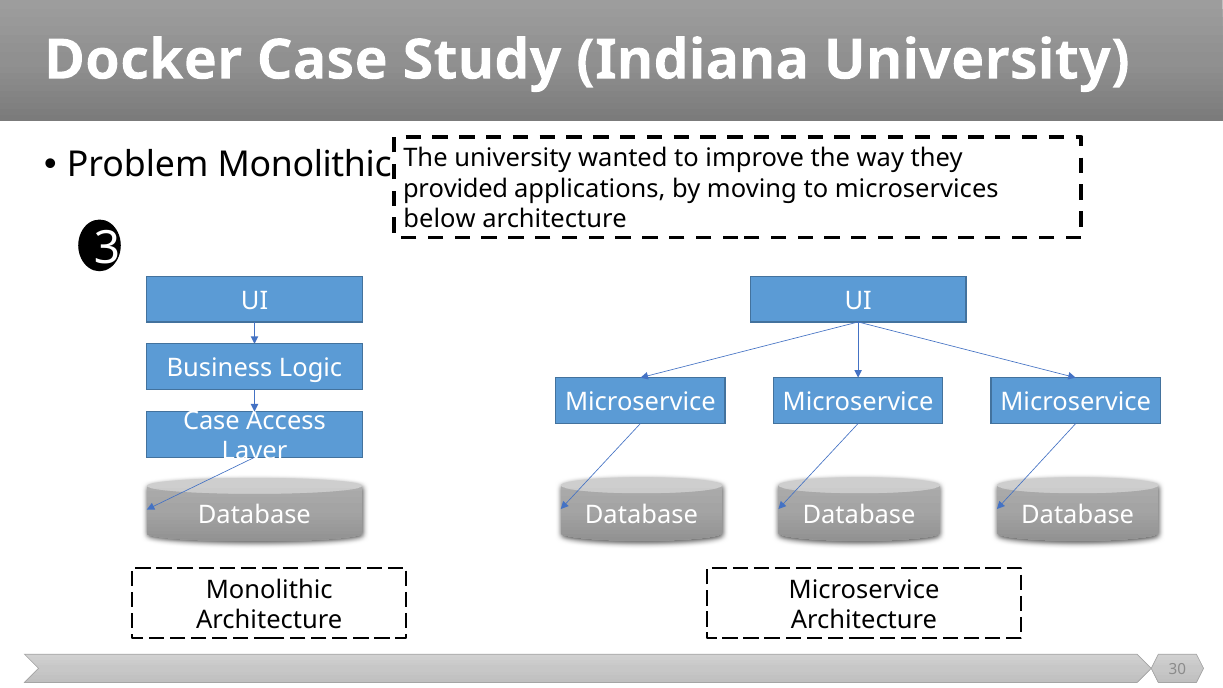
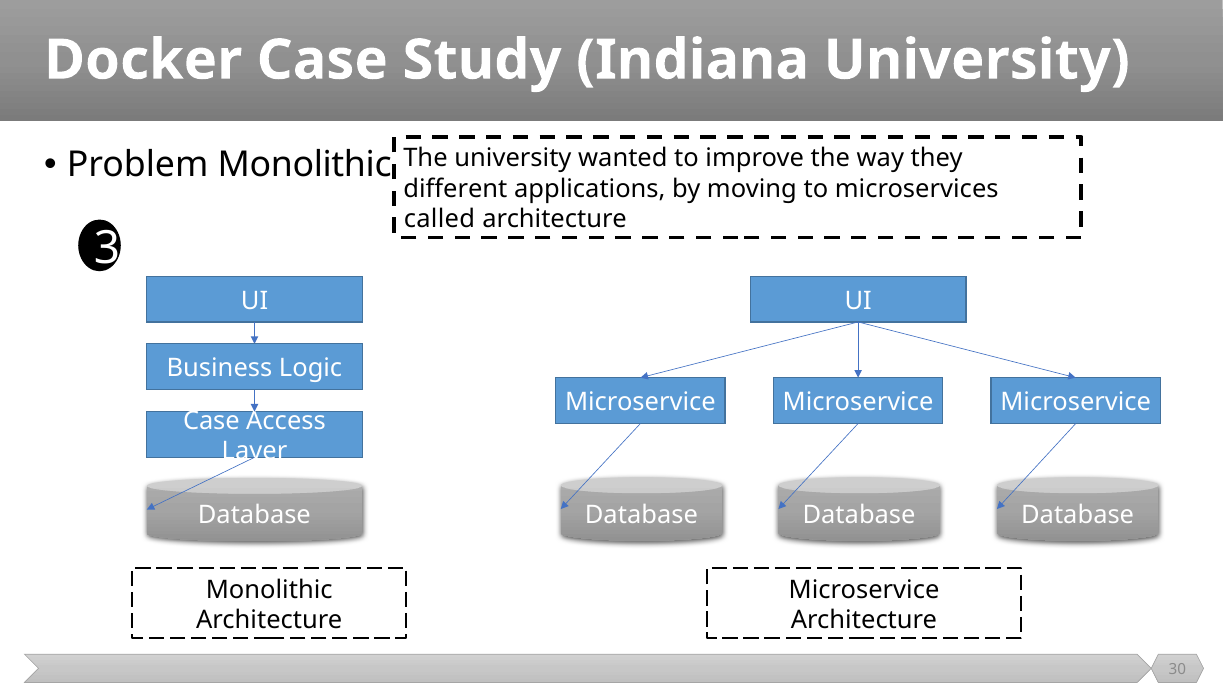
provided: provided -> different
below: below -> called
